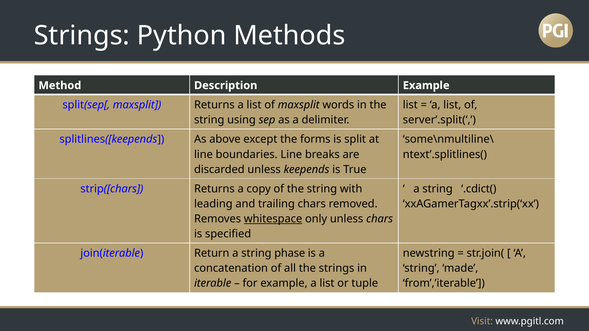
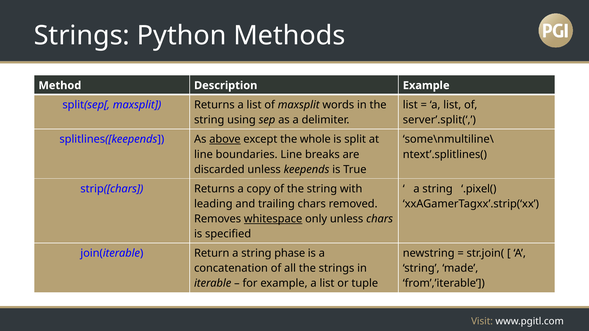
above underline: none -> present
forms: forms -> whole
.cdict(: .cdict( -> .pixel(
